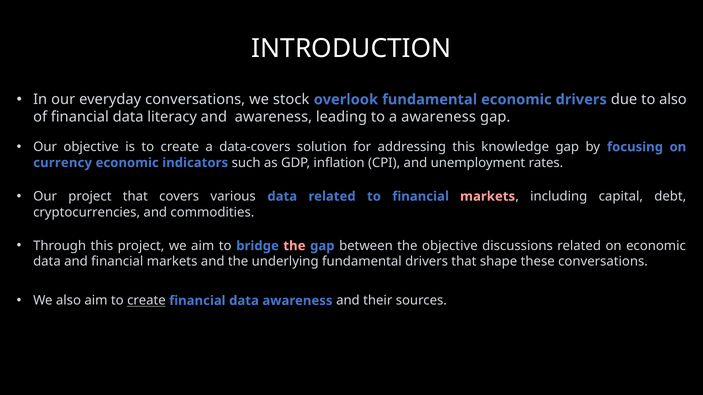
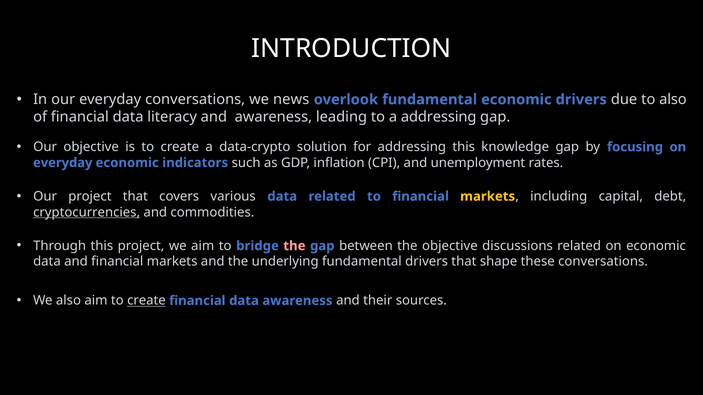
stock: stock -> news
a awareness: awareness -> addressing
data-covers: data-covers -> data-crypto
currency at (63, 163): currency -> everyday
markets at (488, 197) colour: pink -> yellow
cryptocurrencies underline: none -> present
